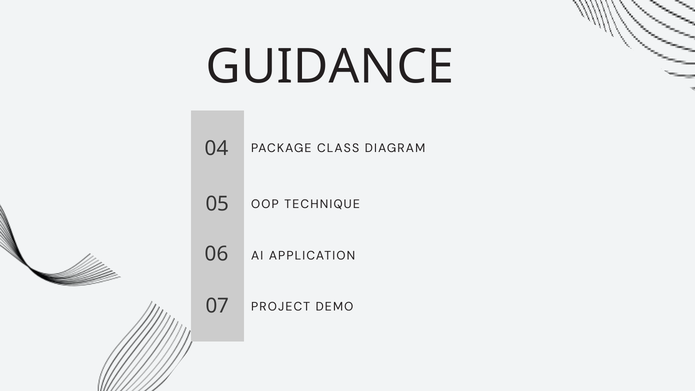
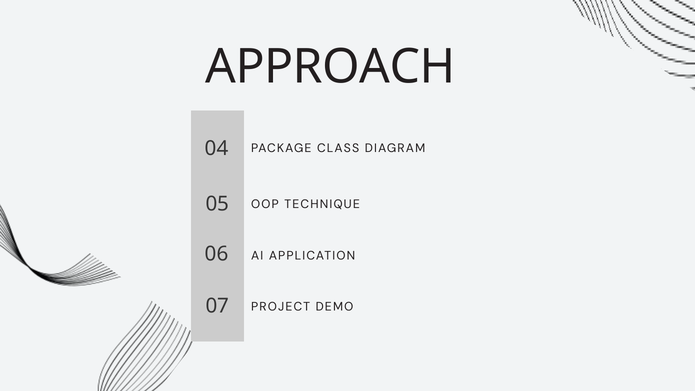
GUIDANCE: GUIDANCE -> APPROACH
